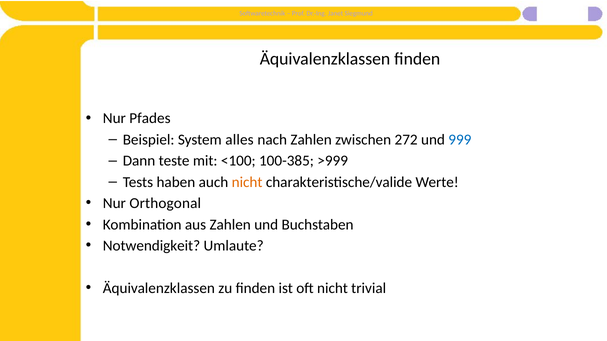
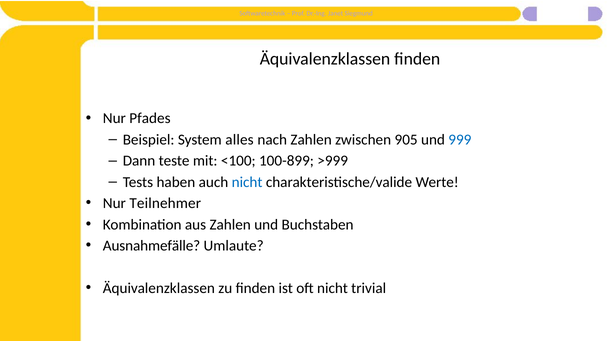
272: 272 -> 905
100-385: 100-385 -> 100-899
nicht at (247, 182) colour: orange -> blue
Orthogonal: Orthogonal -> Teilnehmer
Notwendigkeit: Notwendigkeit -> Ausnahmefälle
